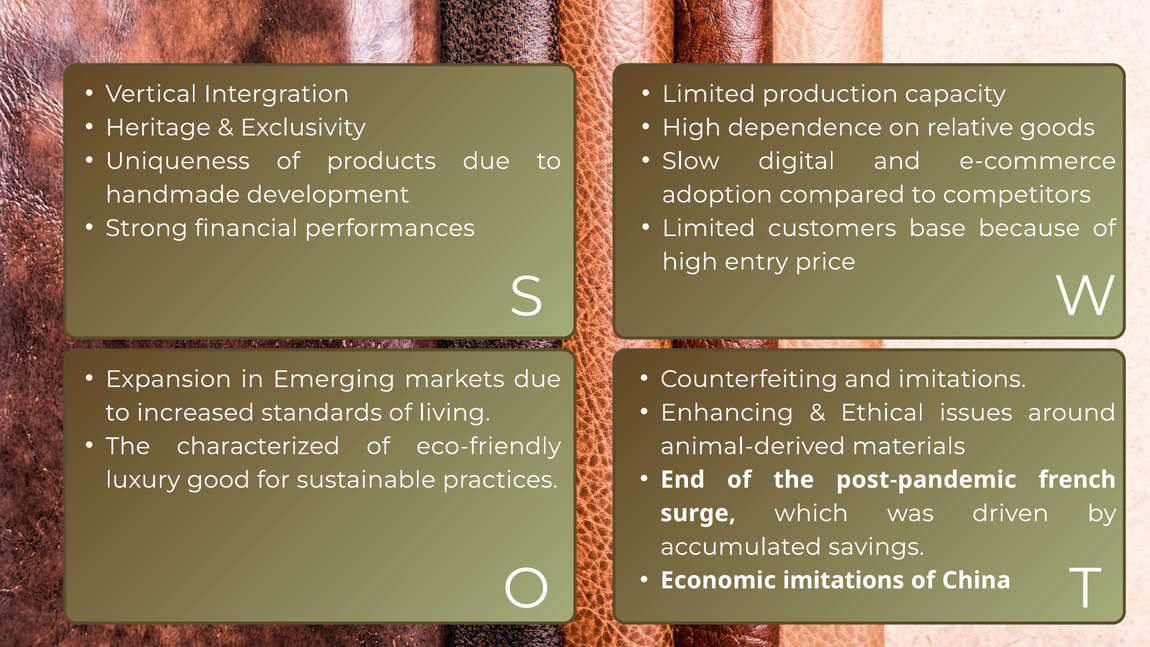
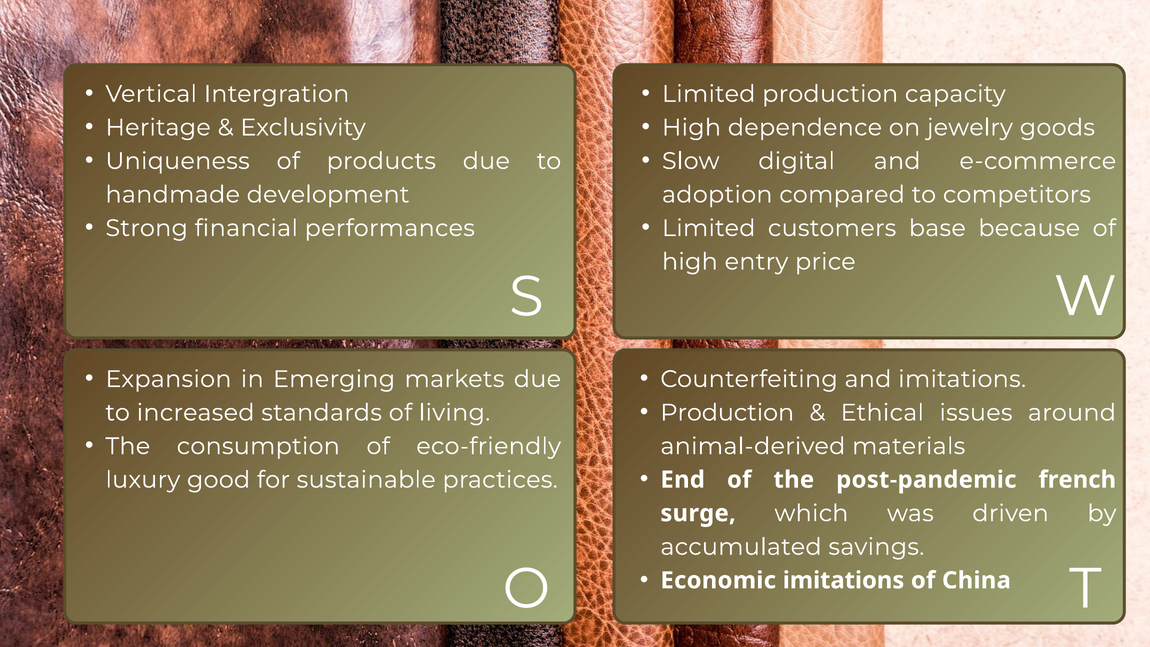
relative: relative -> jewelry
Enhancing at (727, 413): Enhancing -> Production
characterized: characterized -> consumption
